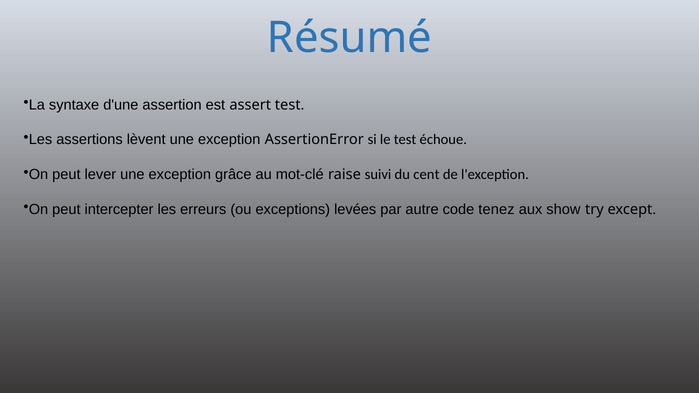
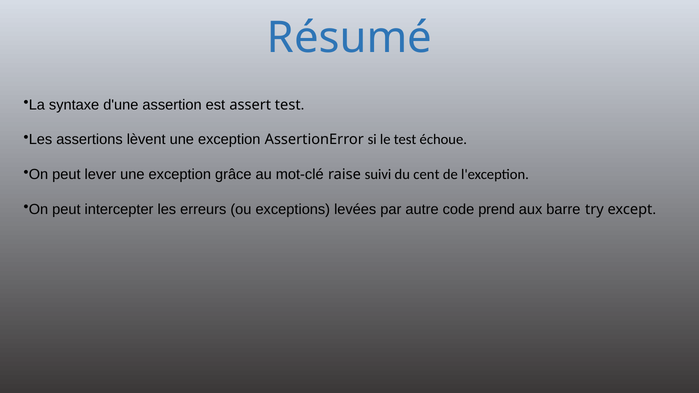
tenez: tenez -> prend
show: show -> barre
